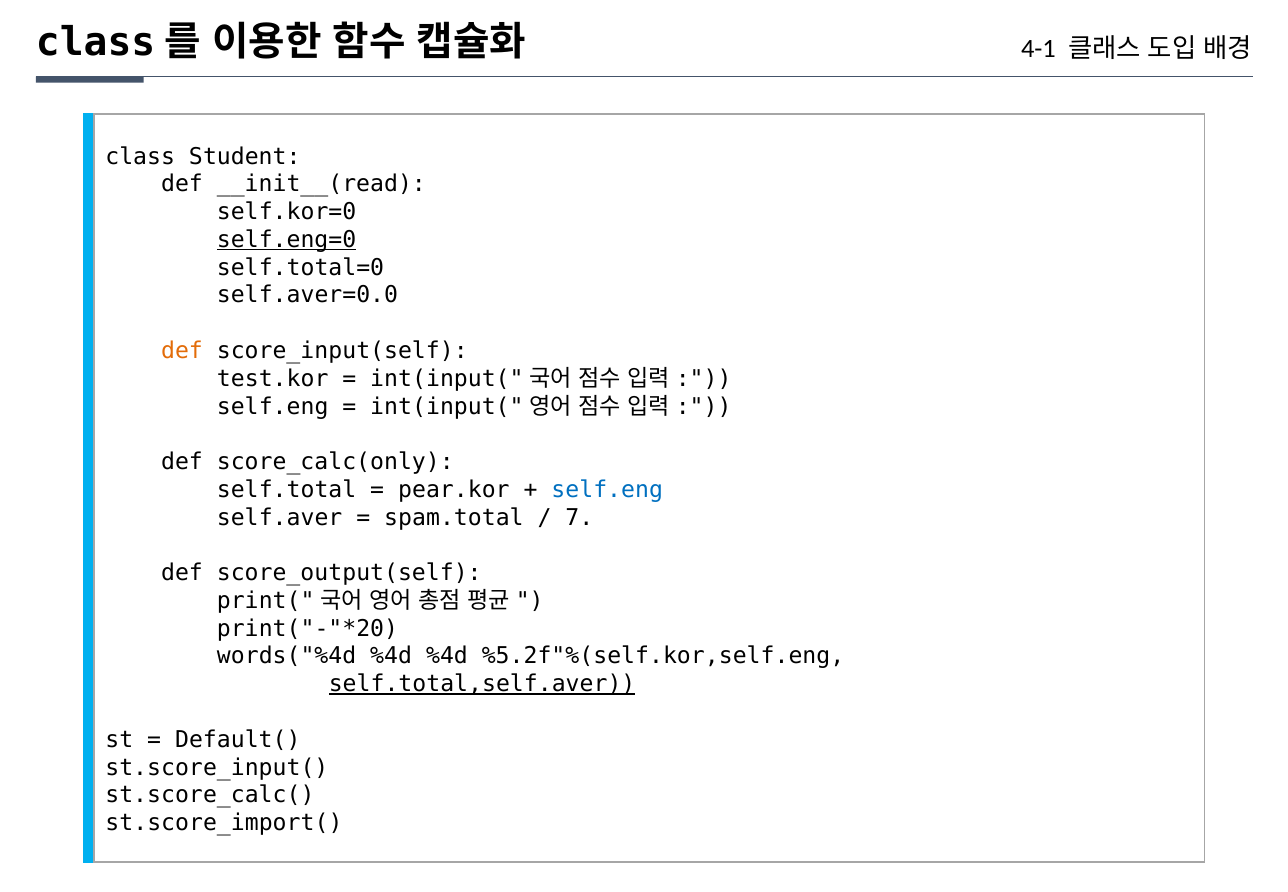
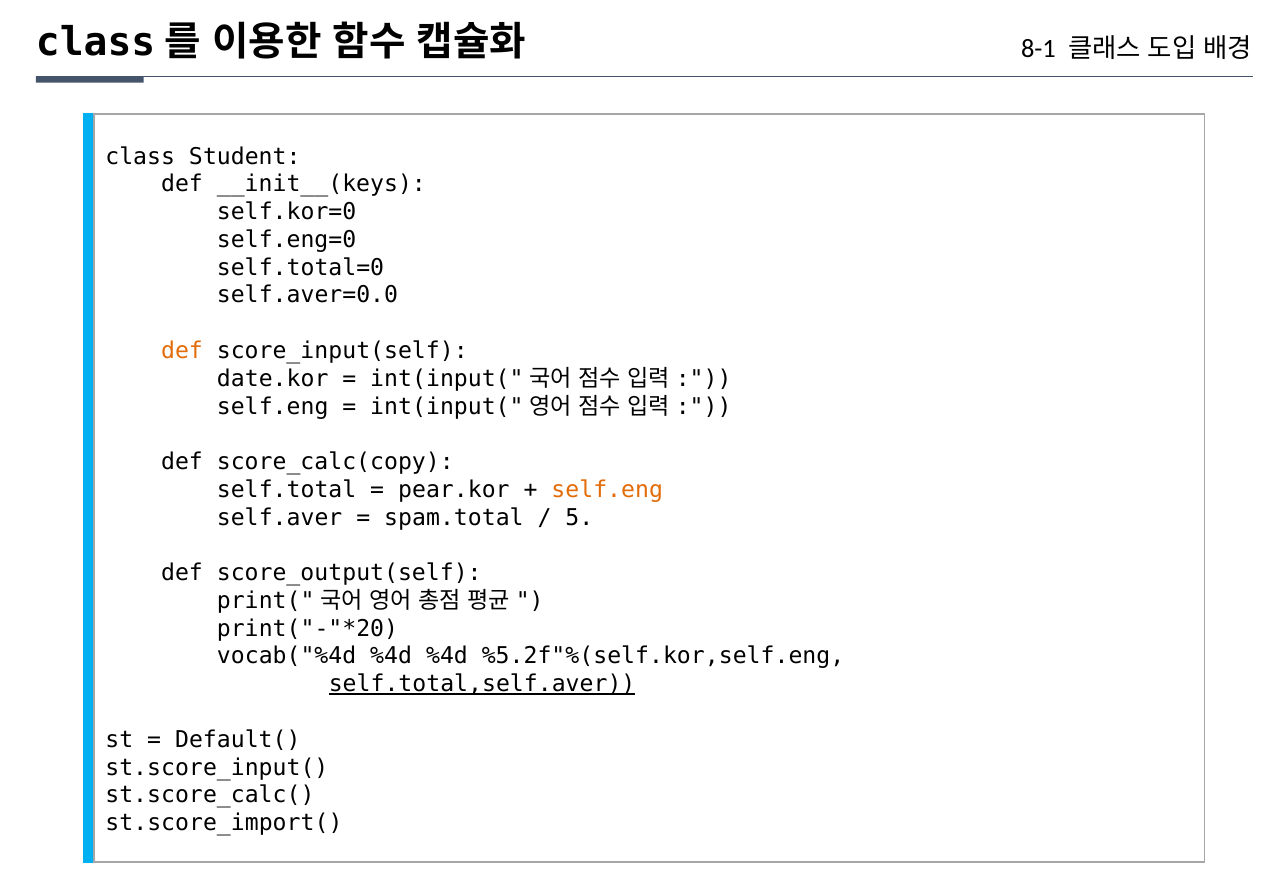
4-1: 4-1 -> 8-1
__init__(read: __init__(read -> __init__(keys
self.eng=0 underline: present -> none
test.kor: test.kor -> date.kor
score_calc(only: score_calc(only -> score_calc(copy
self.eng at (607, 490) colour: blue -> orange
7: 7 -> 5
words("%4d: words("%4d -> vocab("%4d
